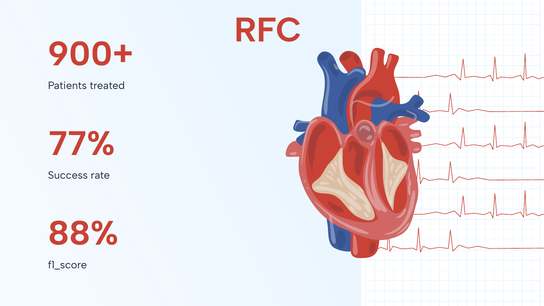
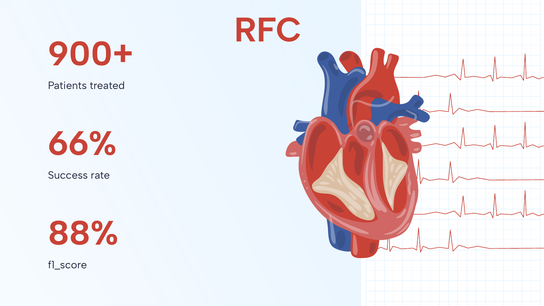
77%: 77% -> 66%
